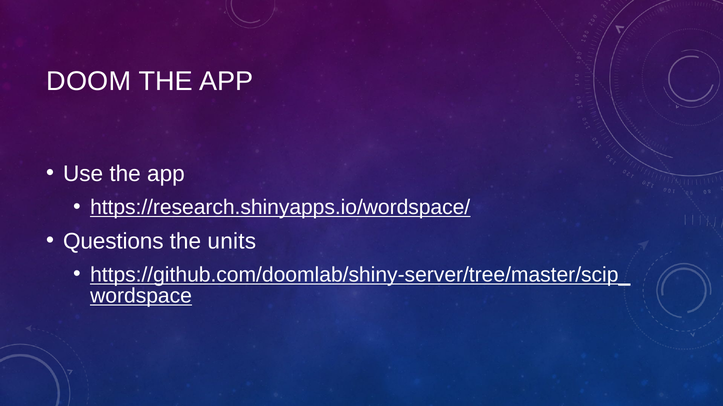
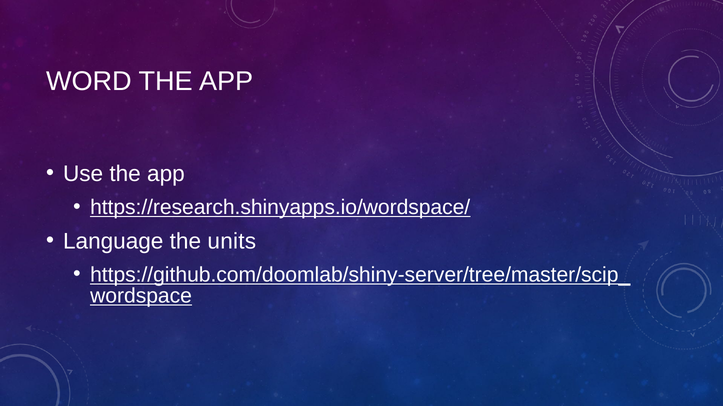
DOOM: DOOM -> WORD
Questions: Questions -> Language
